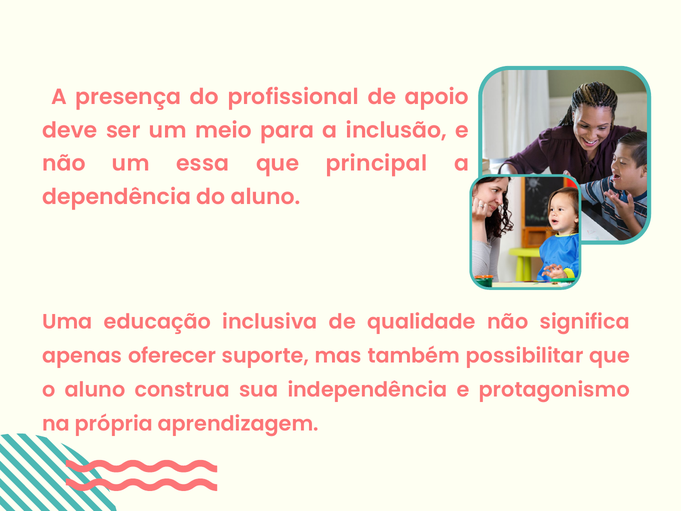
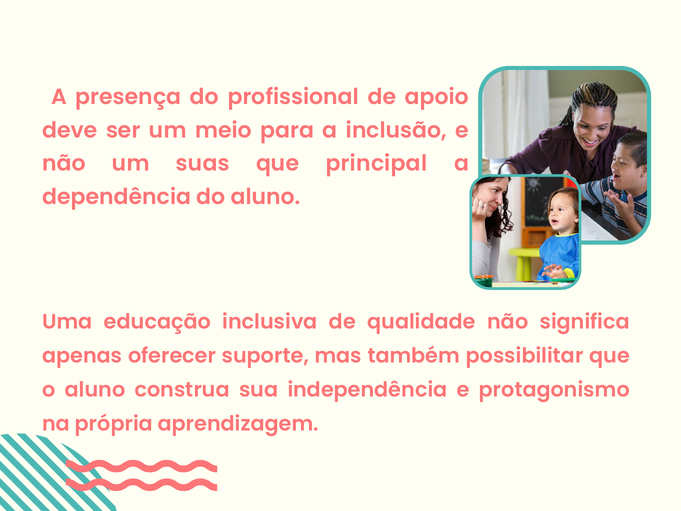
essa: essa -> suas
